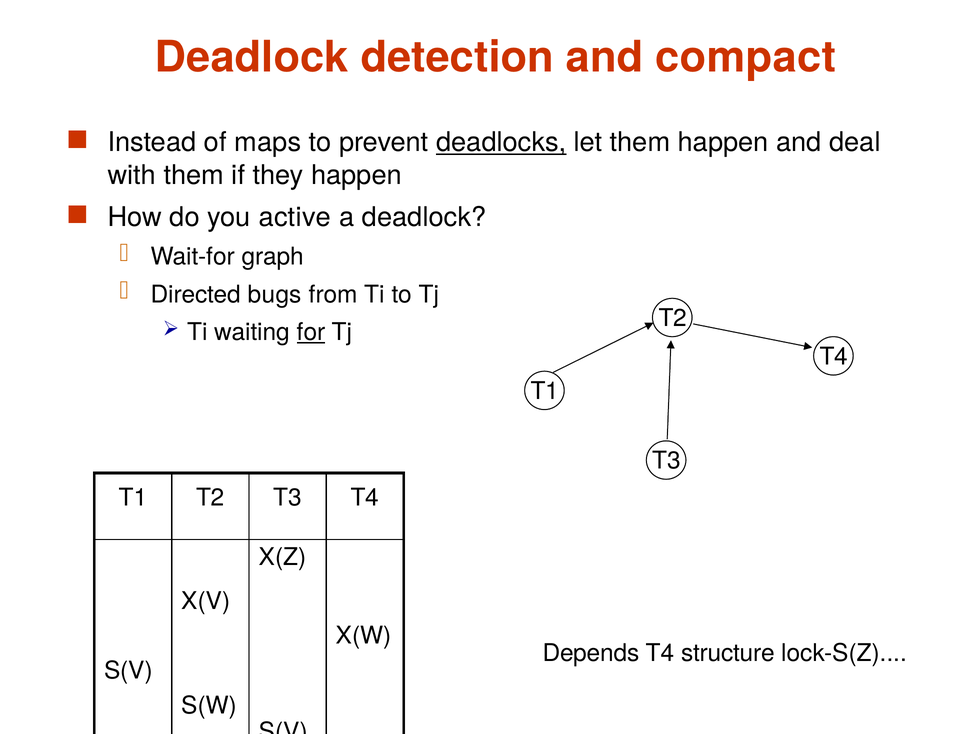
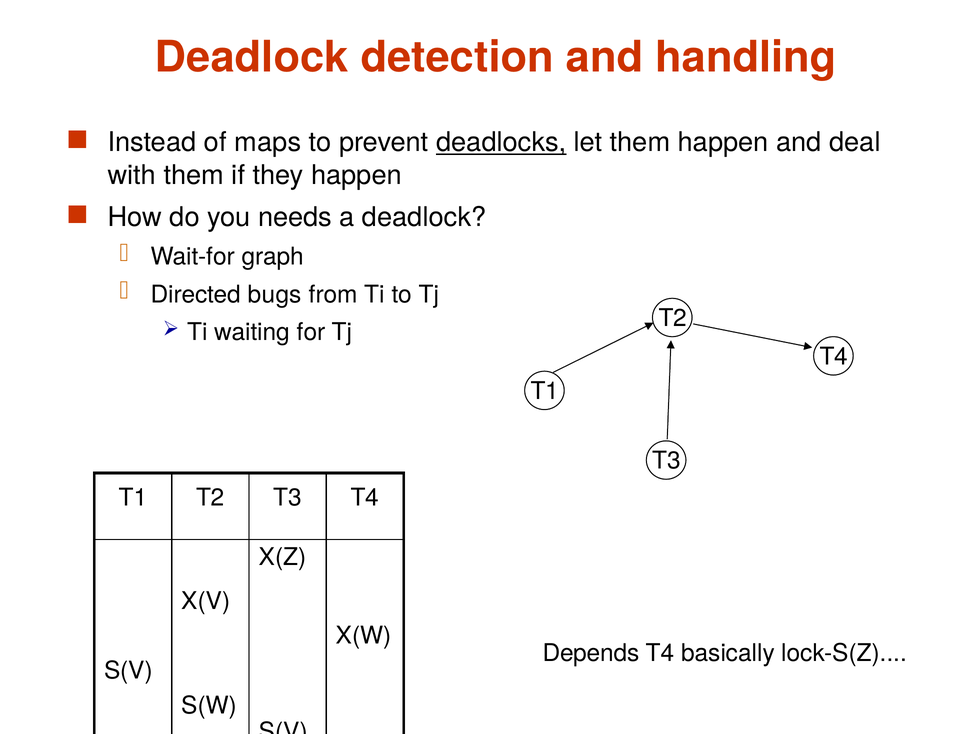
compact: compact -> handling
active: active -> needs
for underline: present -> none
structure: structure -> basically
